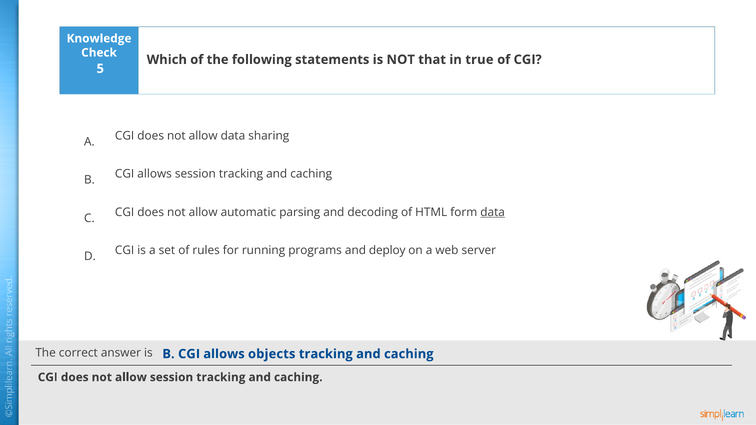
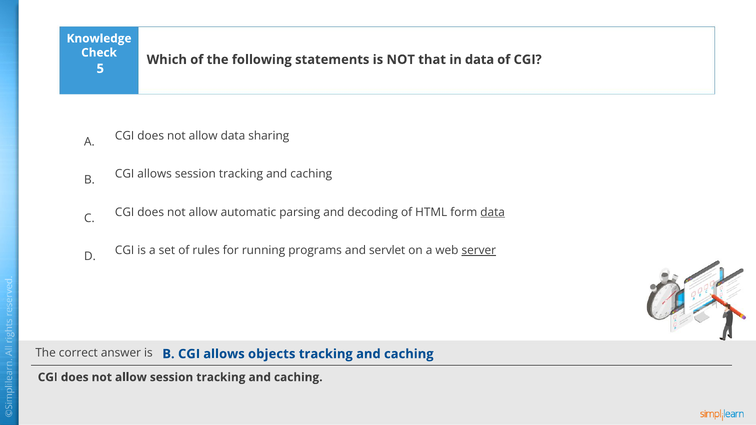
in true: true -> data
deploy: deploy -> servlet
server underline: none -> present
